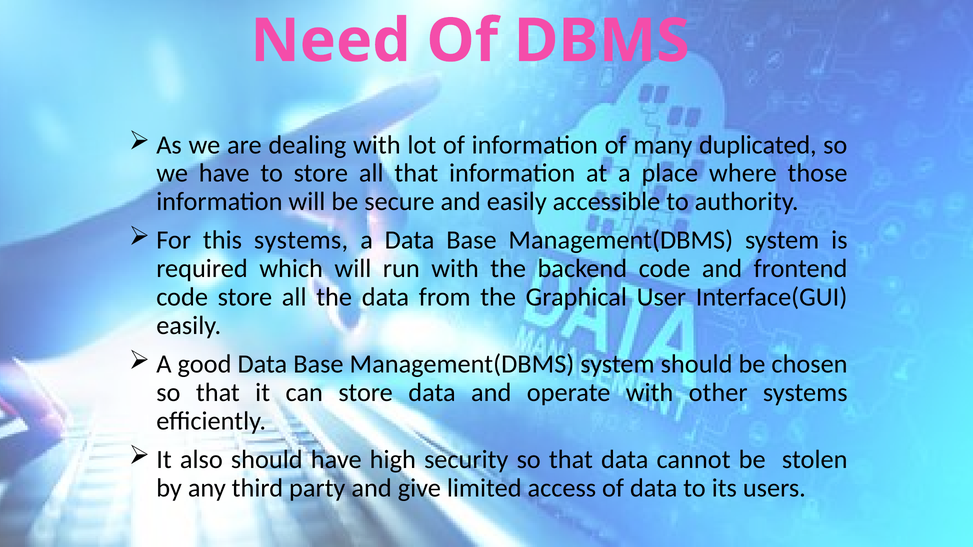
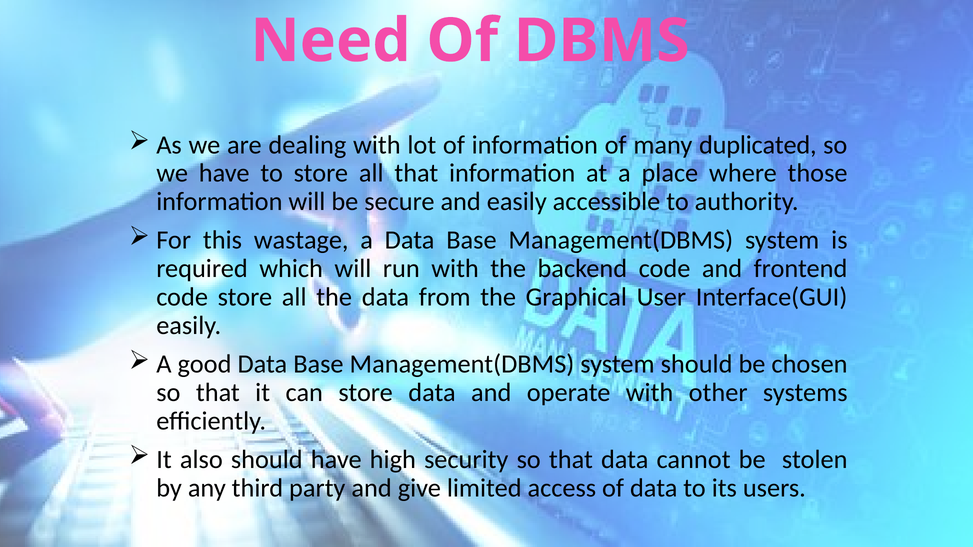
this systems: systems -> wastage
